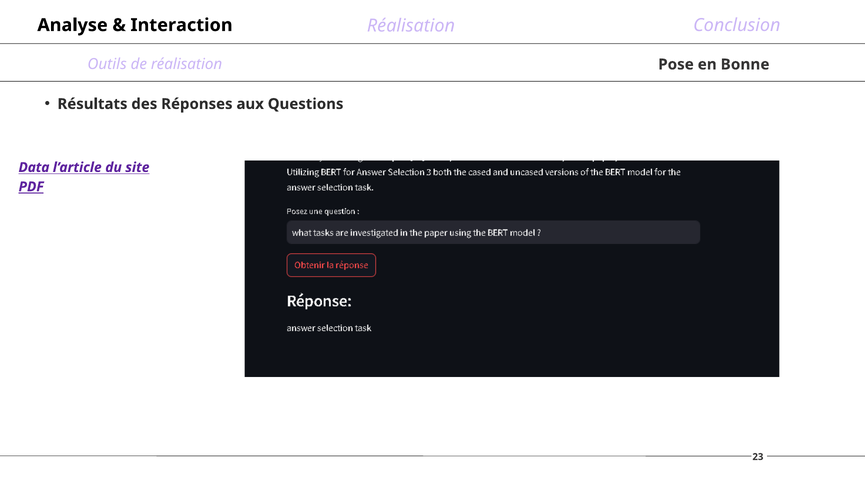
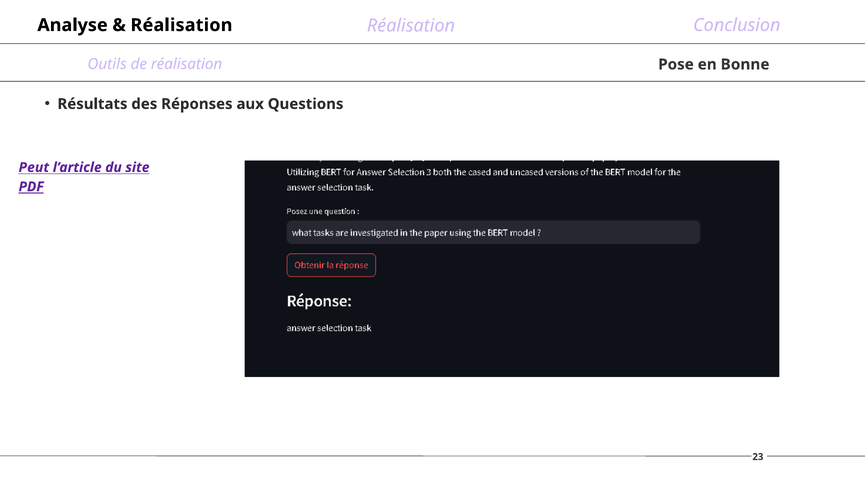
Interaction at (182, 25): Interaction -> Réalisation
Data: Data -> Peut
